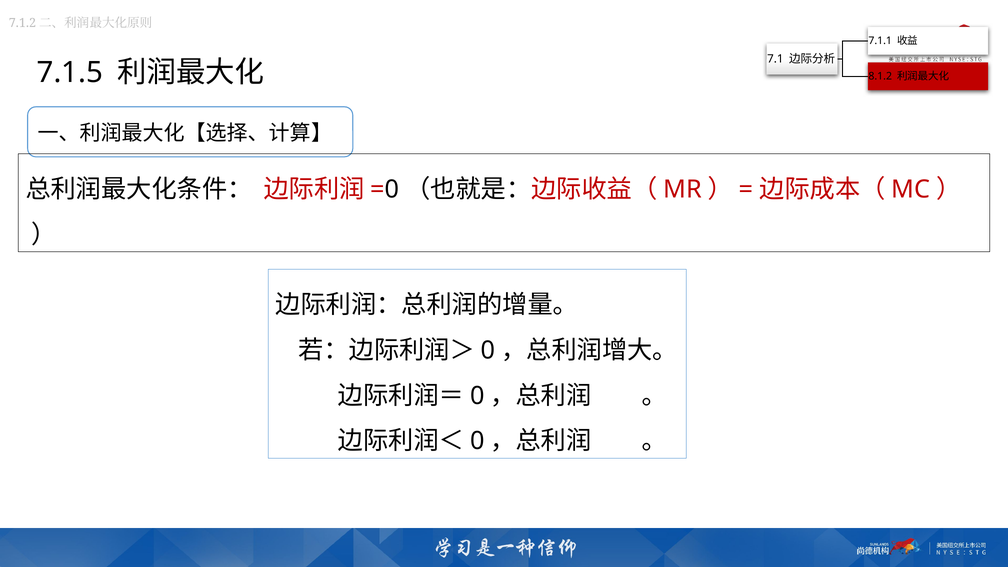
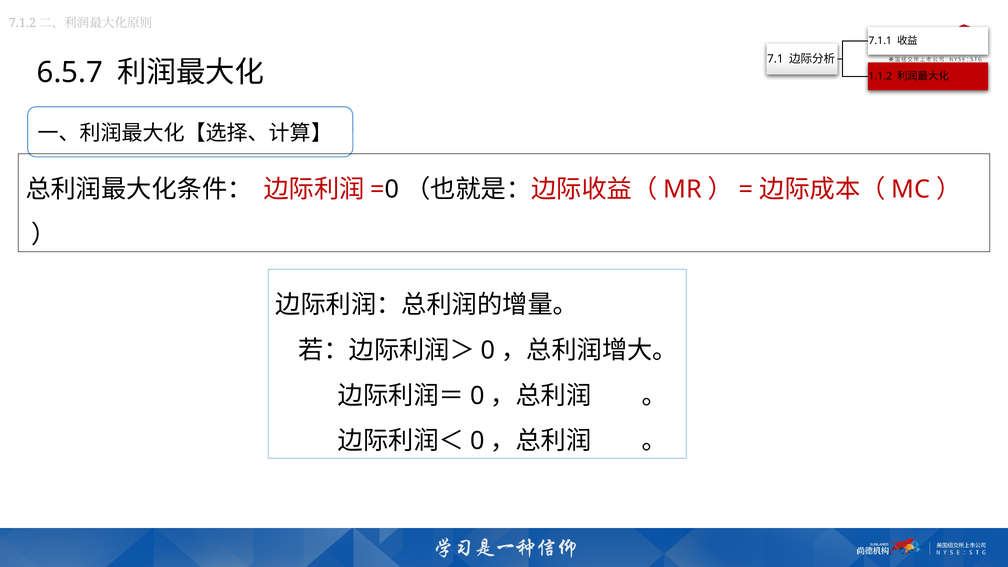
7.1.5: 7.1.5 -> 6.5.7
8.1.2: 8.1.2 -> 1.1.2
